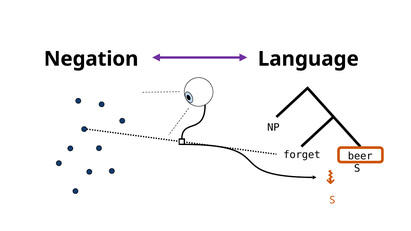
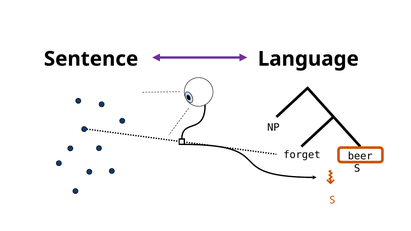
Negation: Negation -> Sentence
